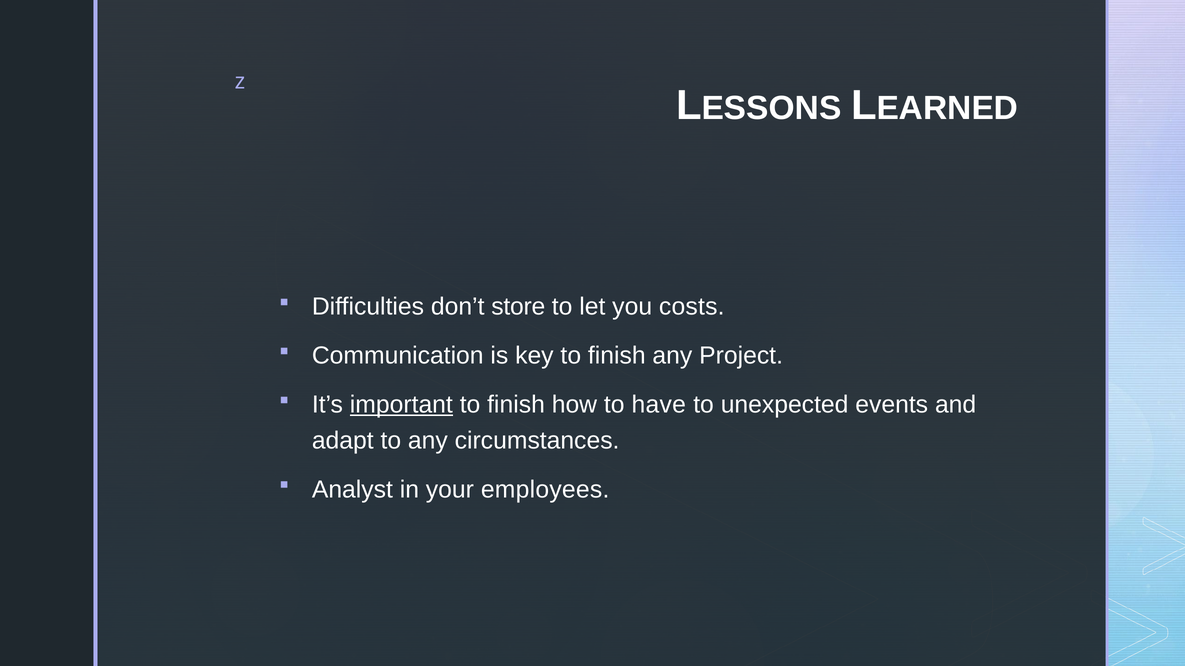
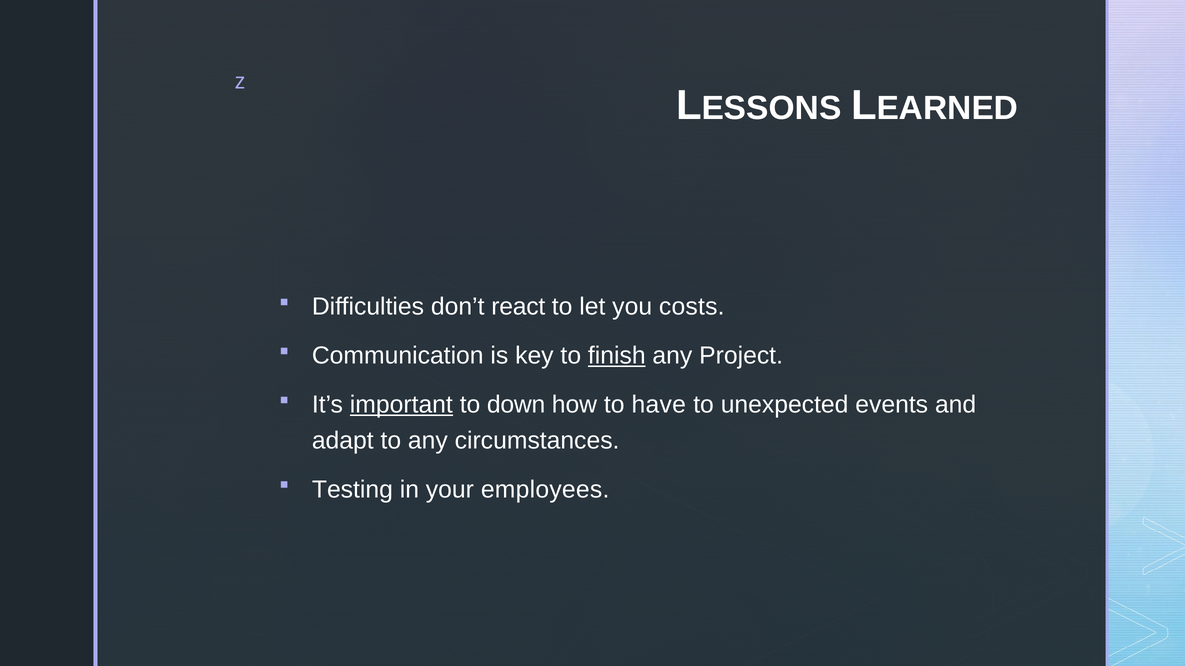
store: store -> react
finish at (617, 356) underline: none -> present
finish at (516, 405): finish -> down
Analyst: Analyst -> Testing
